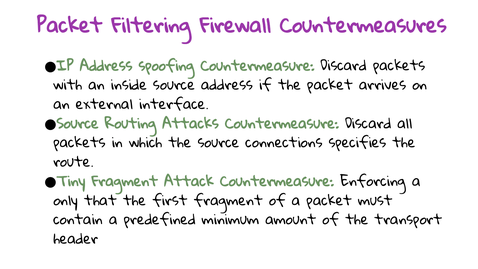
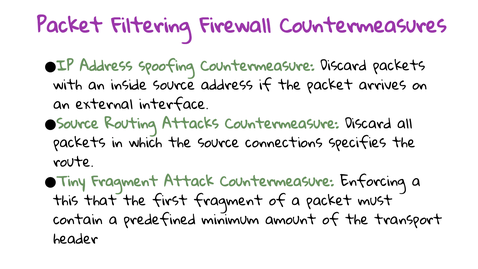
only: only -> this
